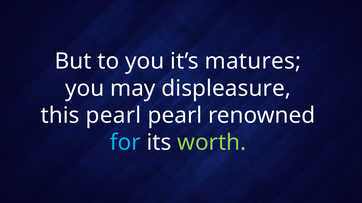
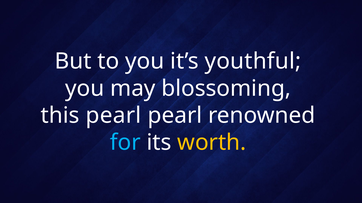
matures: matures -> youthful
displeasure: displeasure -> blossoming
worth colour: light green -> yellow
